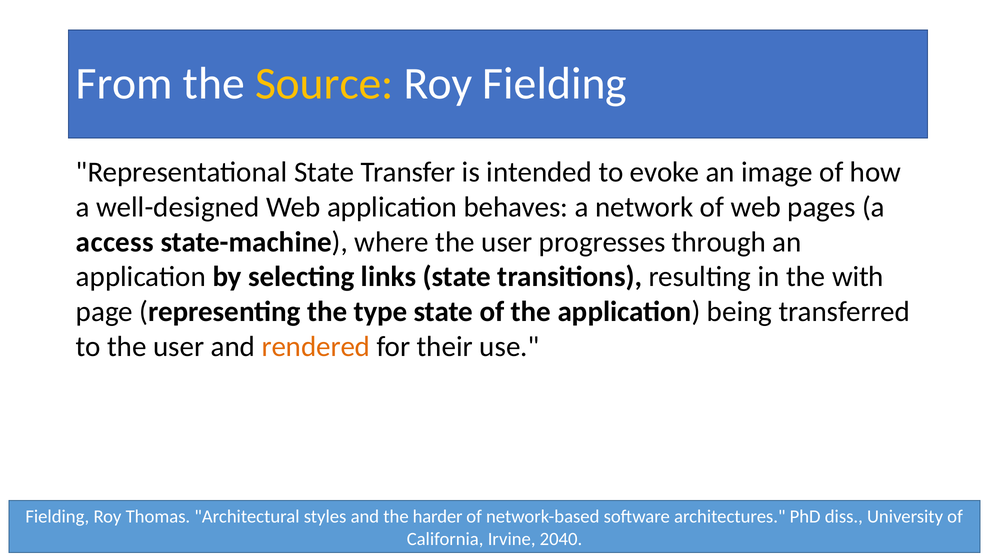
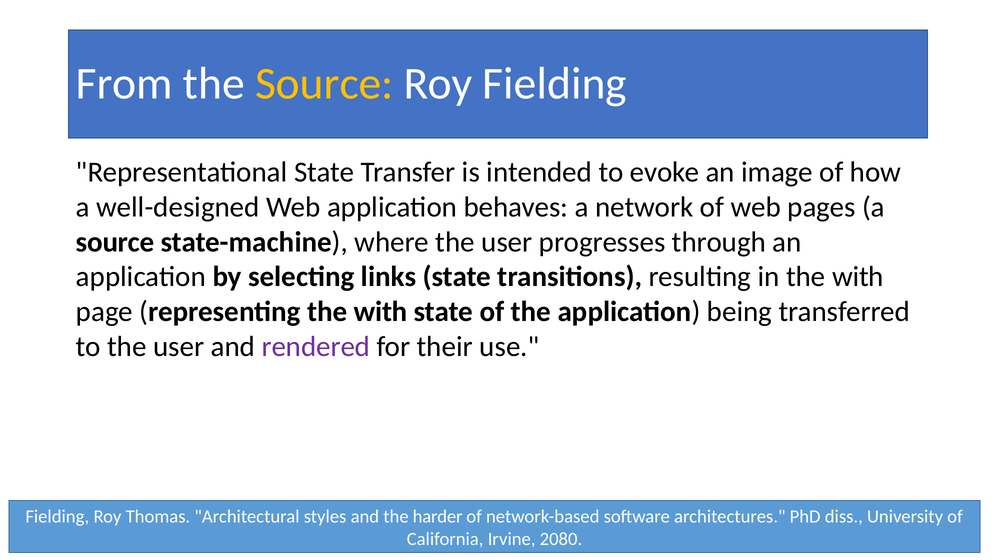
access at (115, 242): access -> source
representing the type: type -> with
rendered colour: orange -> purple
2040: 2040 -> 2080
